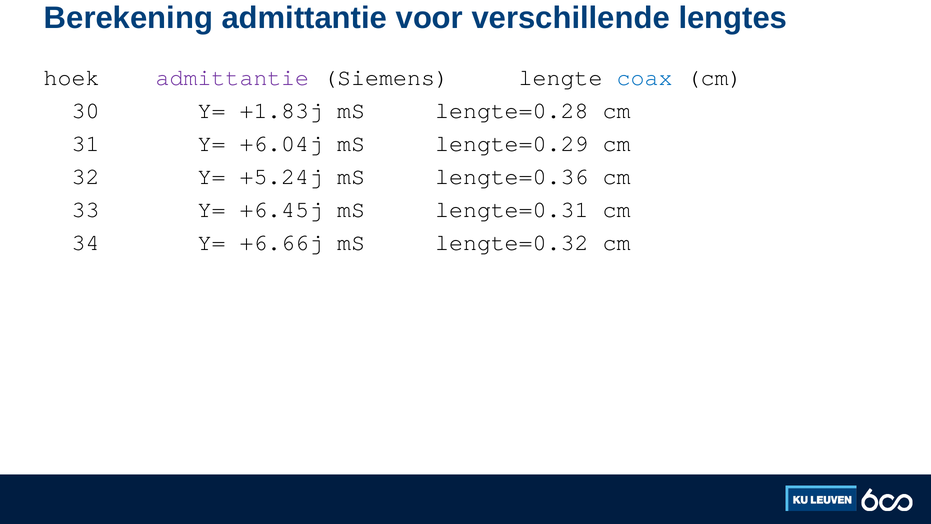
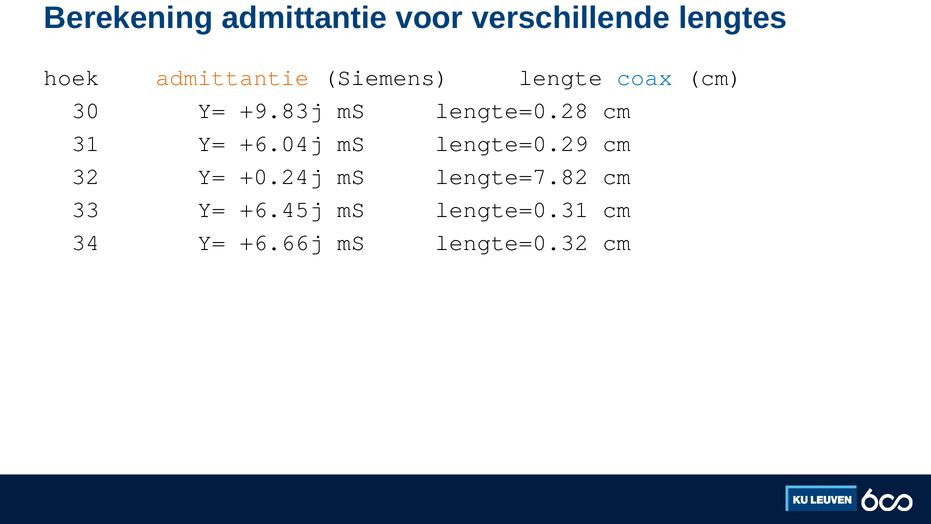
admittantie at (233, 77) colour: purple -> orange
+1.83j: +1.83j -> +9.83j
+5.24j: +5.24j -> +0.24j
lengte=0.36: lengte=0.36 -> lengte=7.82
